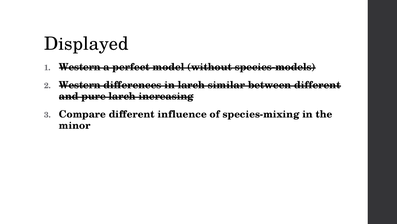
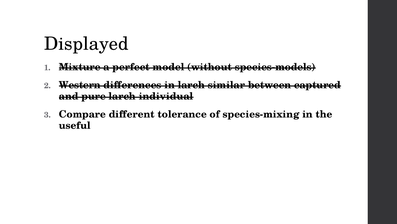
Western at (80, 67): Western -> Mixture
between different: different -> captured
increasing: increasing -> individual
influence: influence -> tolerance
minor: minor -> useful
